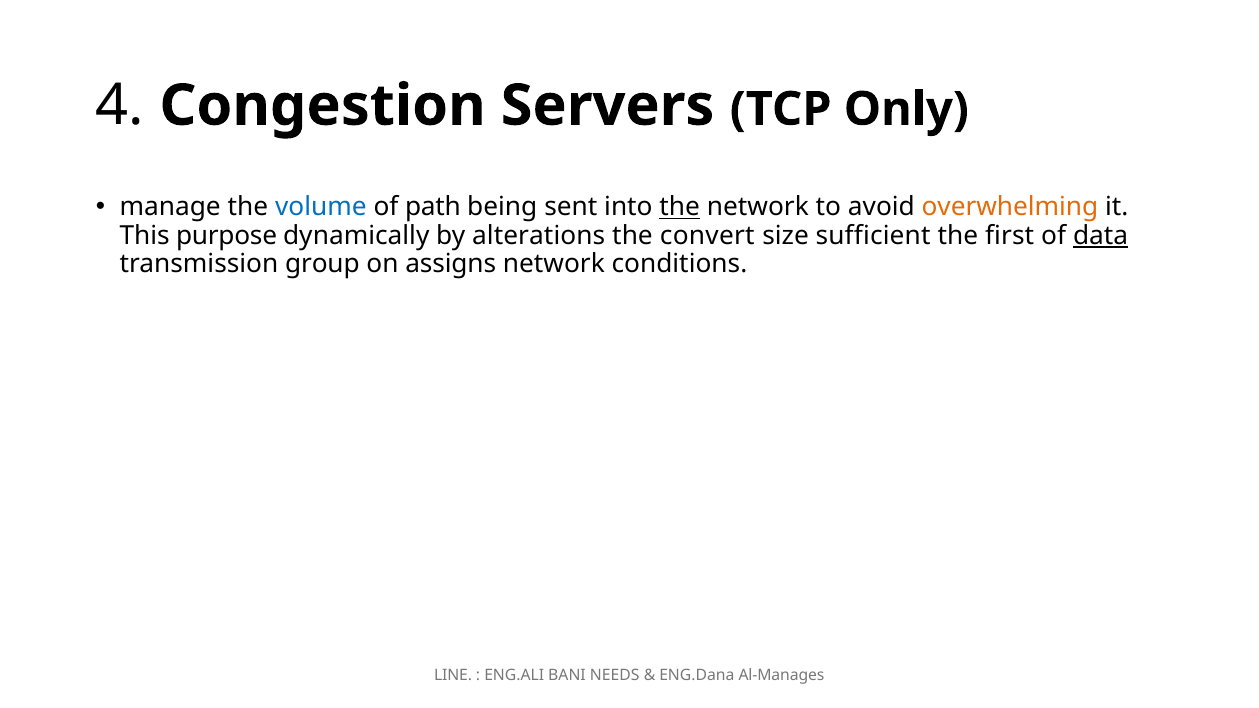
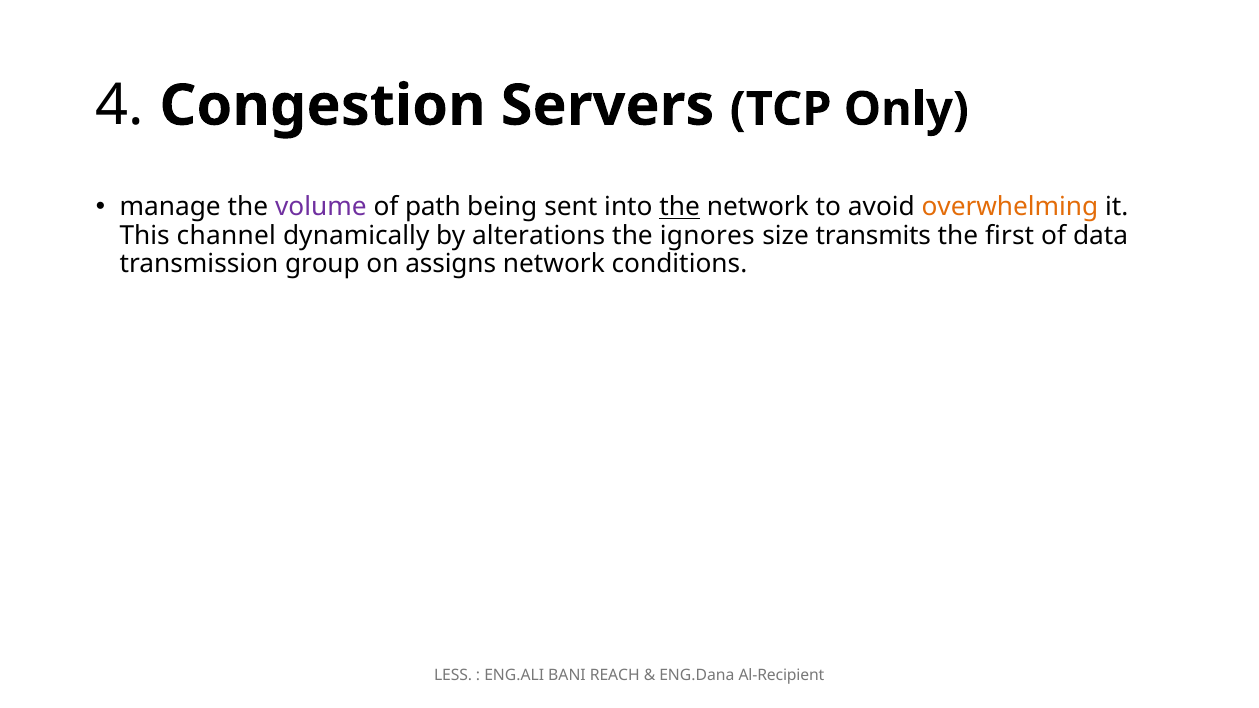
volume colour: blue -> purple
purpose: purpose -> channel
convert: convert -> ignores
sufficient: sufficient -> transmits
data underline: present -> none
LINE: LINE -> LESS
NEEDS: NEEDS -> REACH
Al-Manages: Al-Manages -> Al-Recipient
